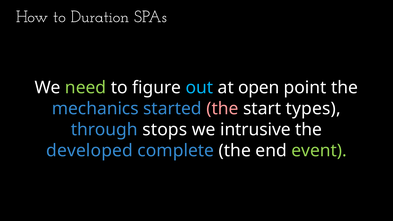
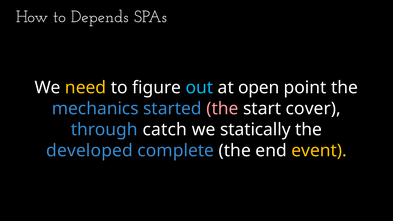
Duration: Duration -> Depends
need colour: light green -> yellow
types: types -> cover
stops: stops -> catch
intrusive: intrusive -> statically
event colour: light green -> yellow
